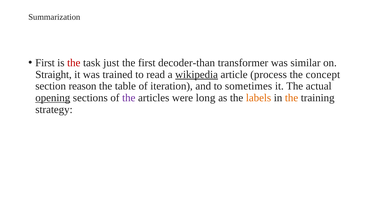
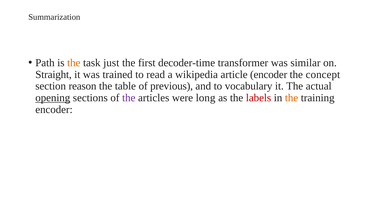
First at (45, 63): First -> Path
the at (74, 63) colour: red -> orange
decoder-than: decoder-than -> decoder-time
wikipedia underline: present -> none
article process: process -> encoder
iteration: iteration -> previous
sometimes: sometimes -> vocabulary
labels colour: orange -> red
strategy at (54, 110): strategy -> encoder
